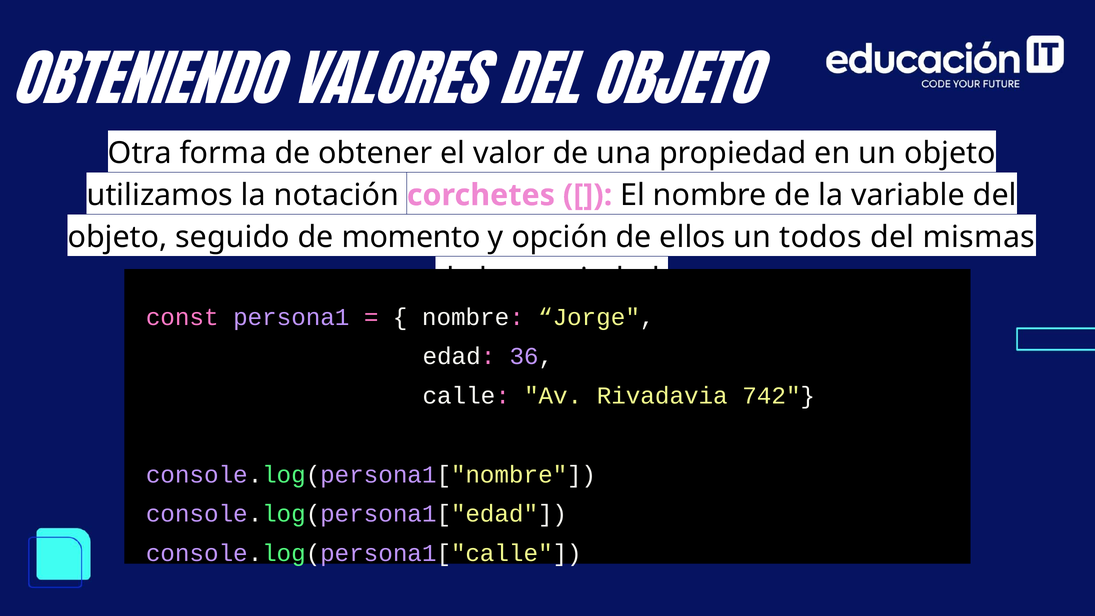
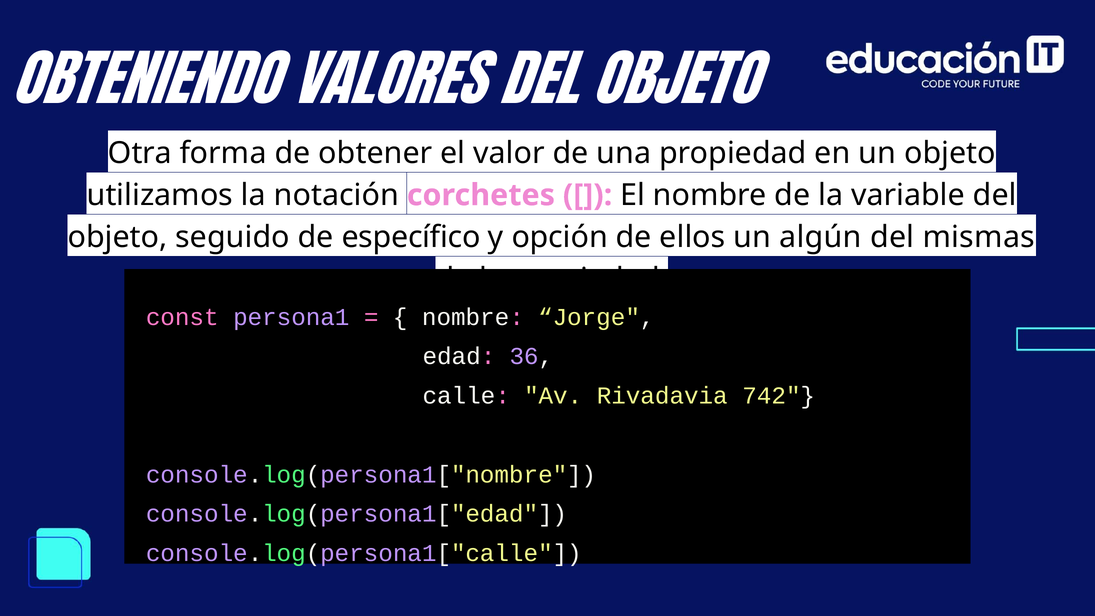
momento: momento -> específico
todos: todos -> algún
